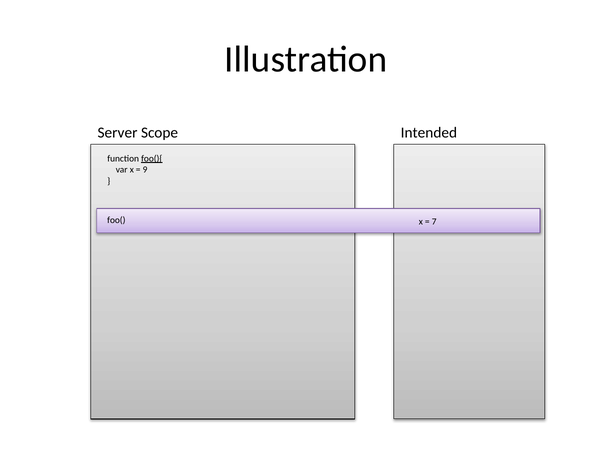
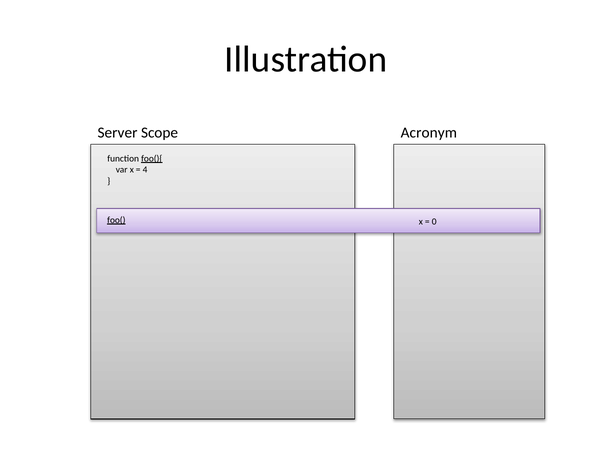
Intended: Intended -> Acronym
9: 9 -> 4
foo( underline: none -> present
7: 7 -> 0
